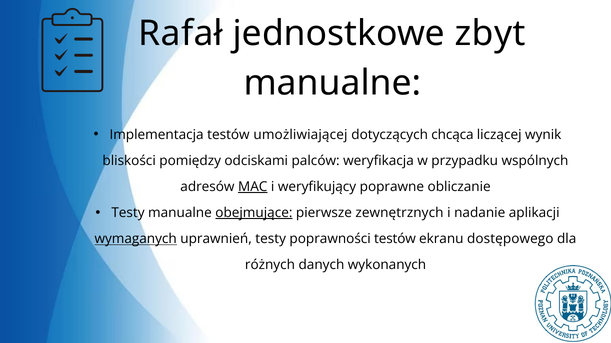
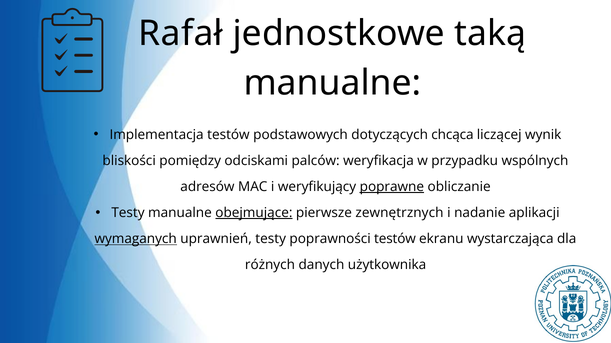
zbyt: zbyt -> taką
umożliwiającej: umożliwiającej -> podstawowych
MAC underline: present -> none
poprawne underline: none -> present
dostępowego: dostępowego -> wystarczająca
wykonanych: wykonanych -> użytkownika
